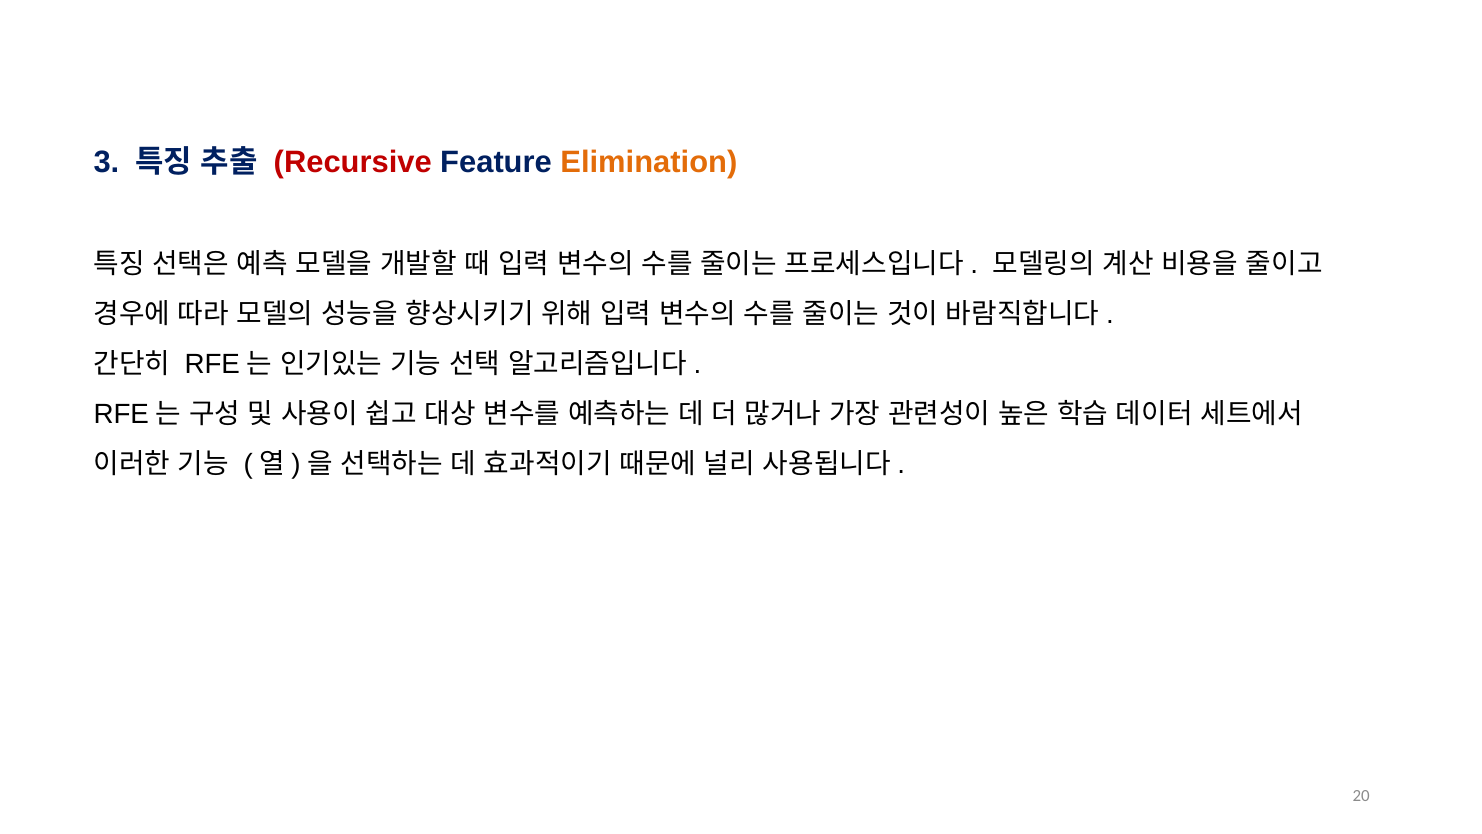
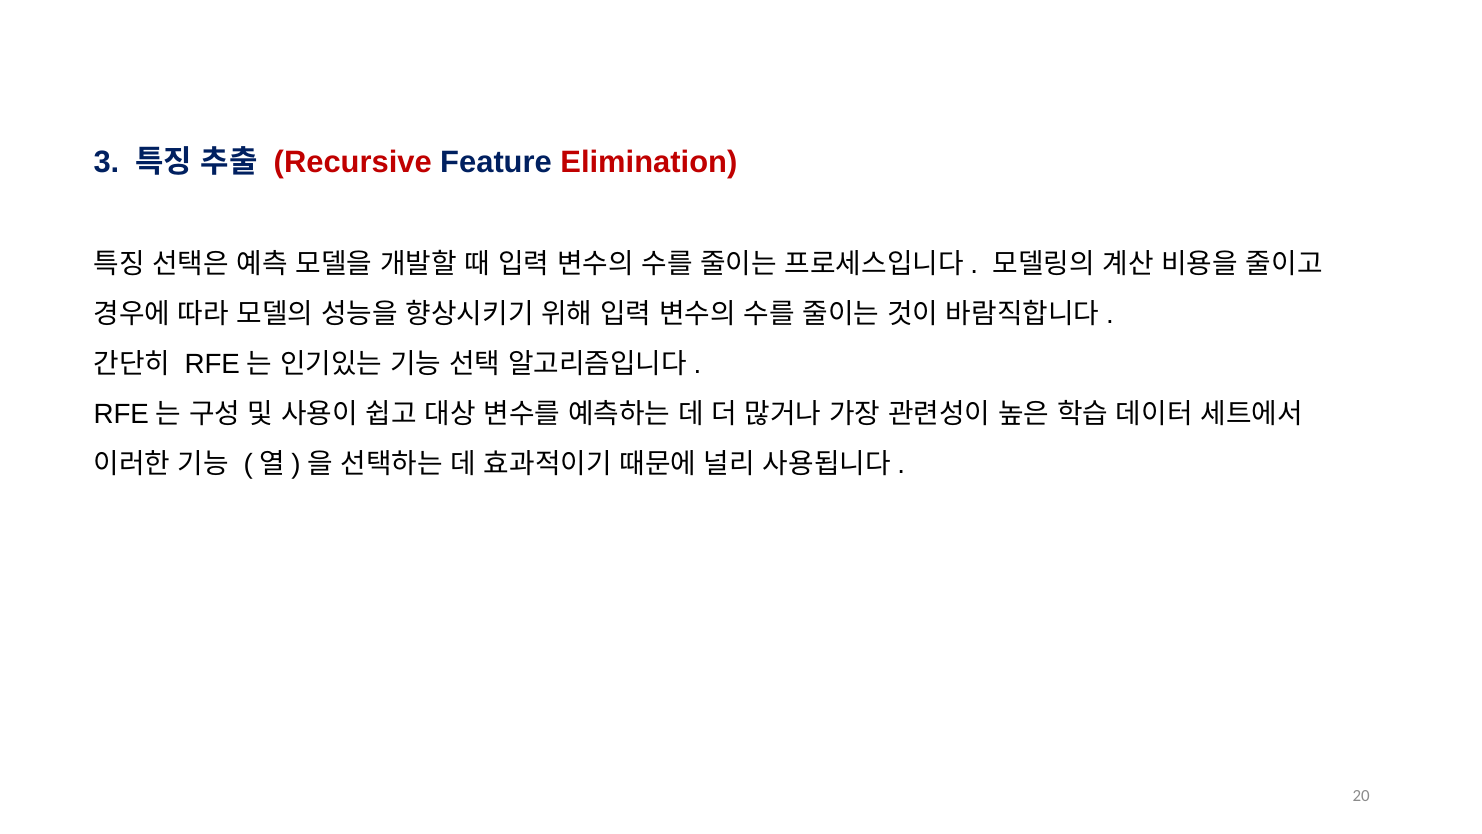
Elimination colour: orange -> red
